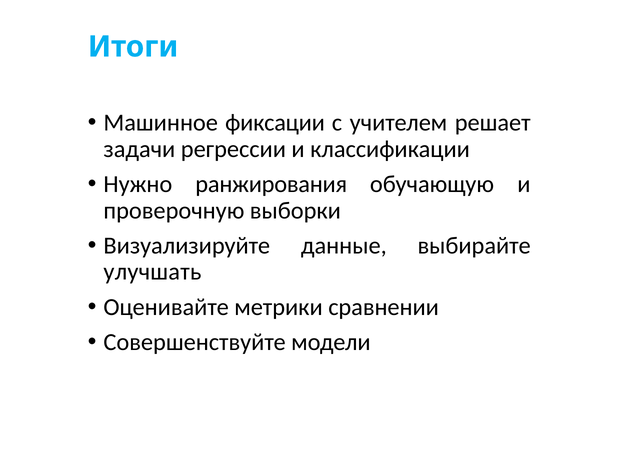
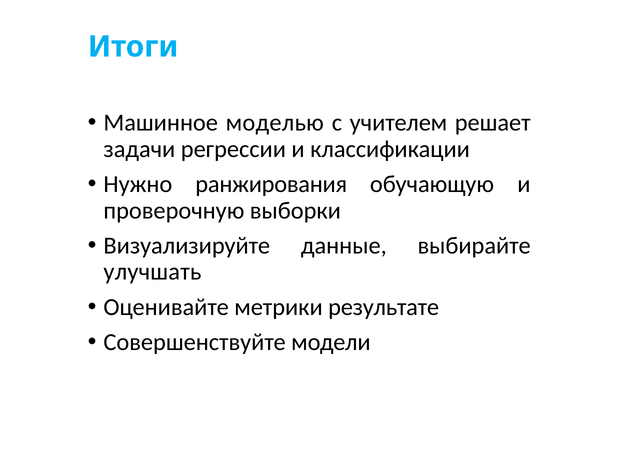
фиксации: фиксации -> моделью
сравнении: сравнении -> результате
